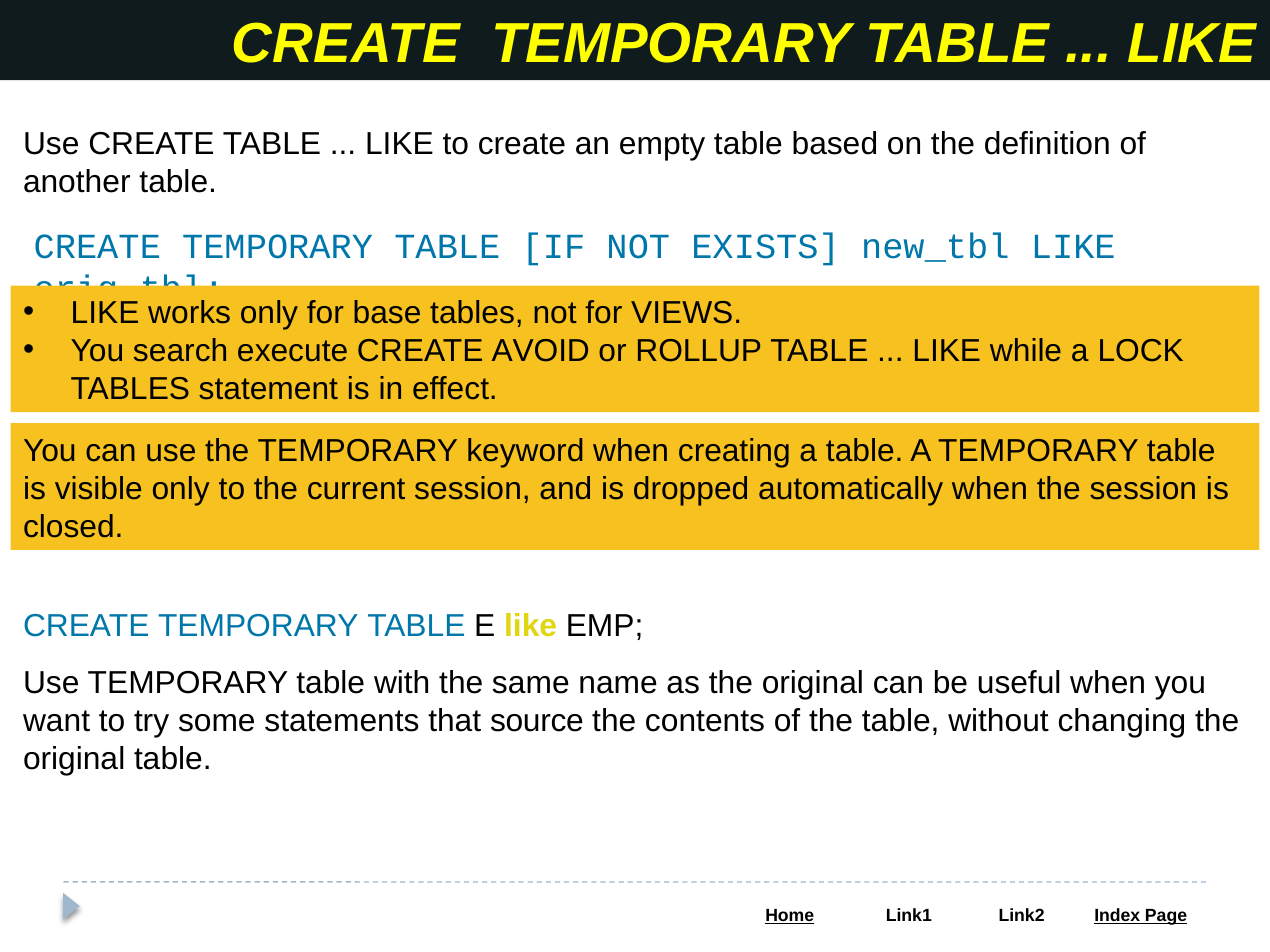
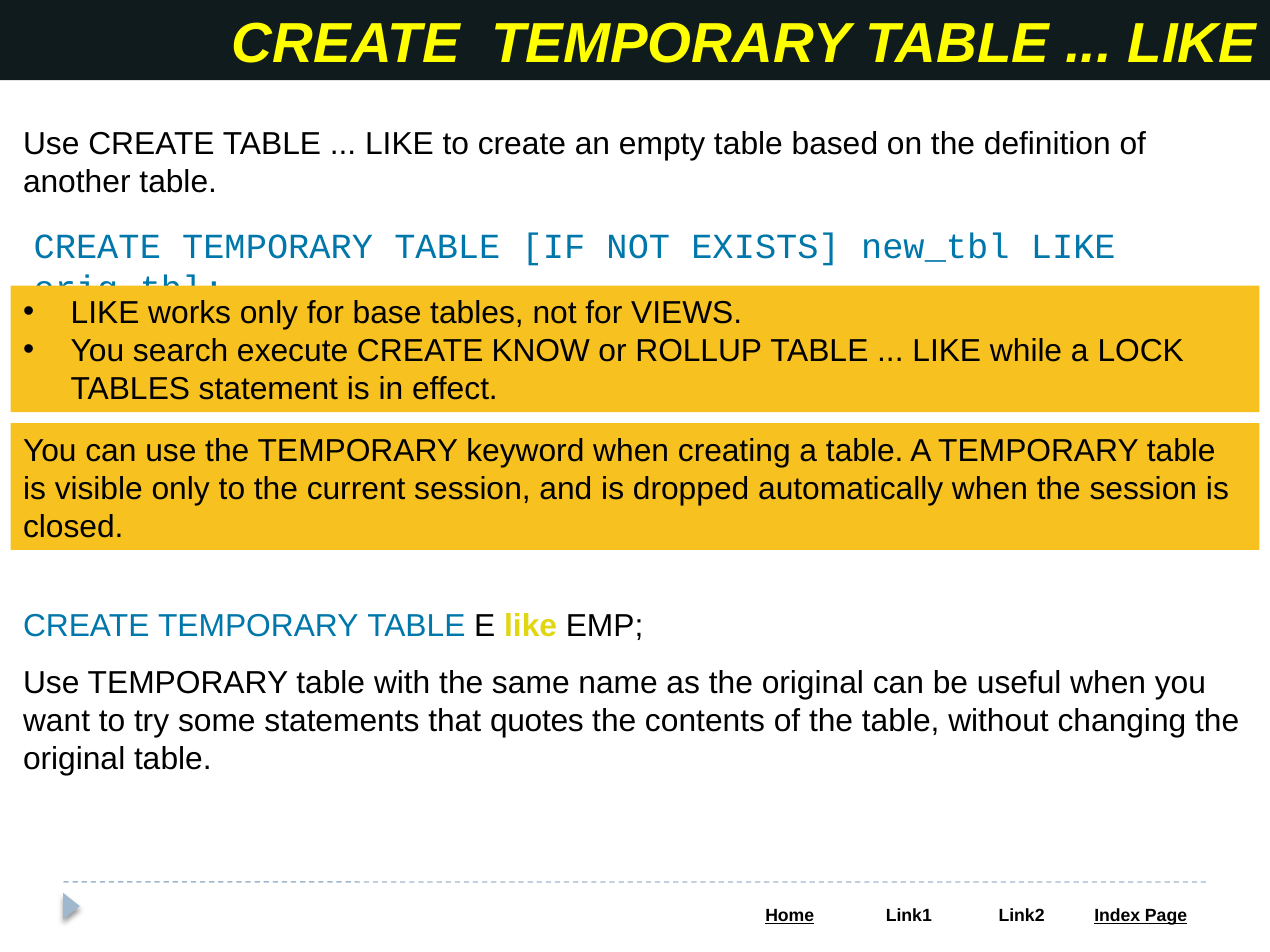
AVOID: AVOID -> KNOW
source: source -> quotes
